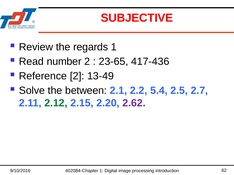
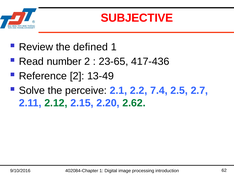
regards: regards -> defined
between: between -> perceive
5.4: 5.4 -> 7.4
2.62 colour: purple -> green
